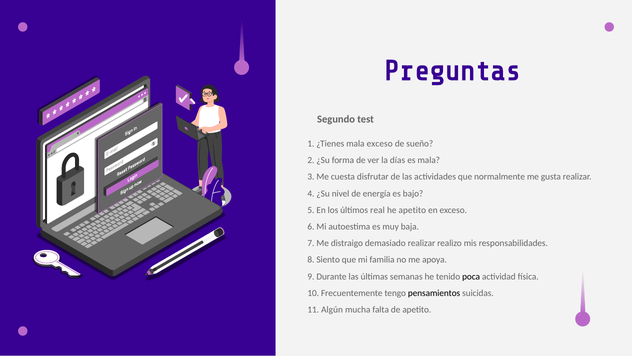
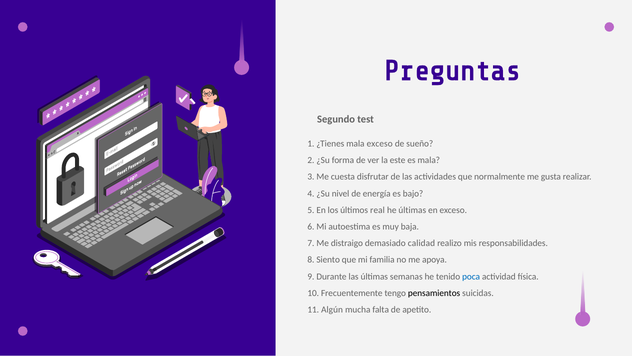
días: días -> este
he apetito: apetito -> últimas
demasiado realizar: realizar -> calidad
poca colour: black -> blue
